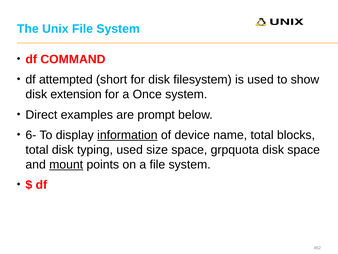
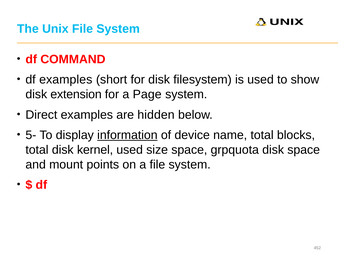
df attempted: attempted -> examples
Once: Once -> Page
prompt: prompt -> hidden
6-: 6- -> 5-
typing: typing -> kernel
mount underline: present -> none
